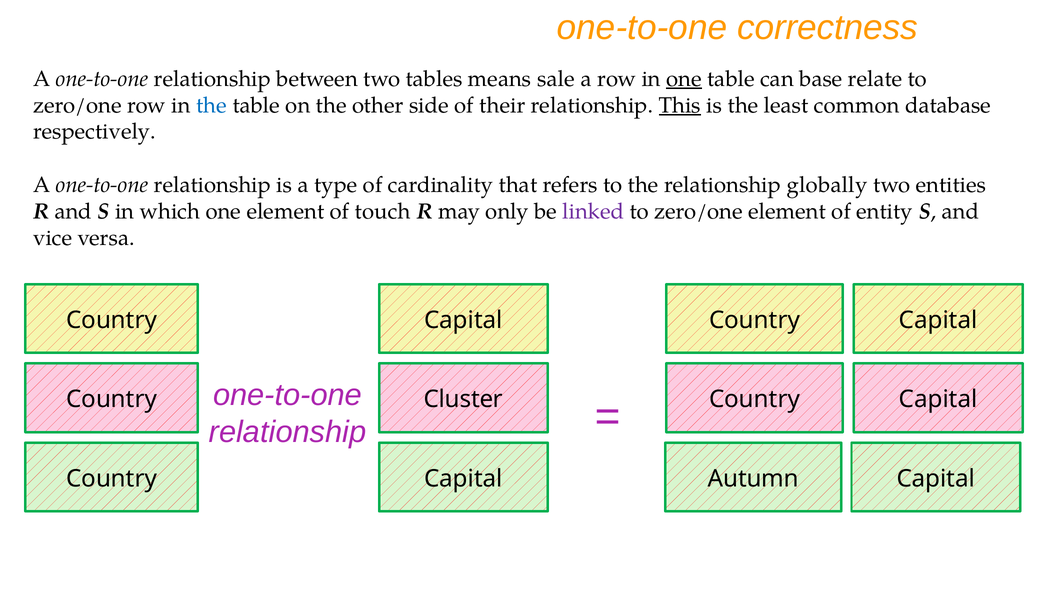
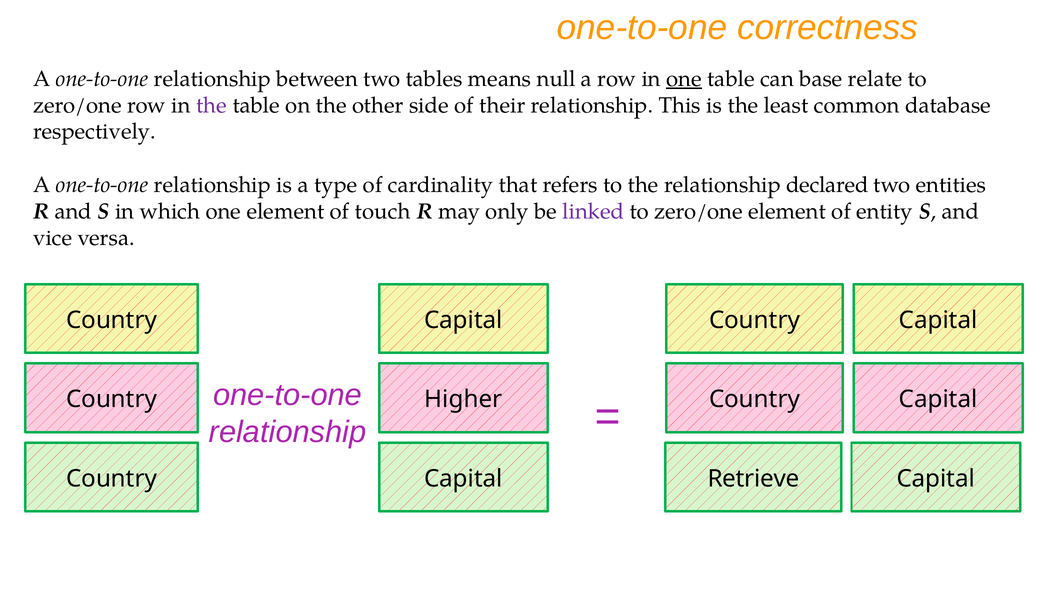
sale: sale -> null
the at (211, 105) colour: blue -> purple
This underline: present -> none
globally: globally -> declared
Cluster: Cluster -> Higher
Autumn: Autumn -> Retrieve
